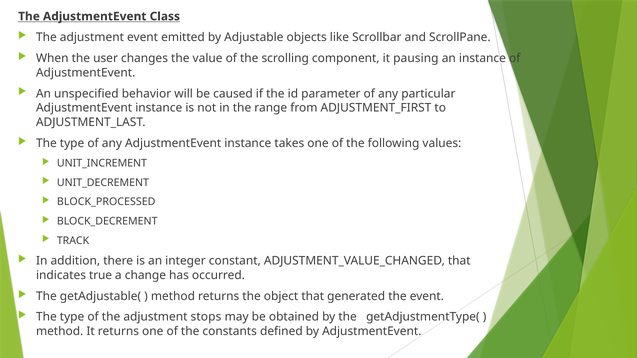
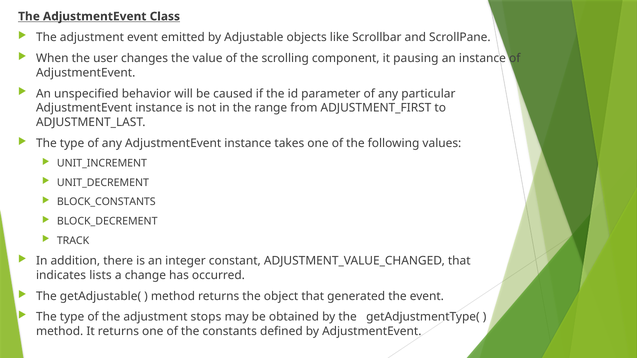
BLOCK_PROCESSED: BLOCK_PROCESSED -> BLOCK_CONSTANTS
true: true -> lists
